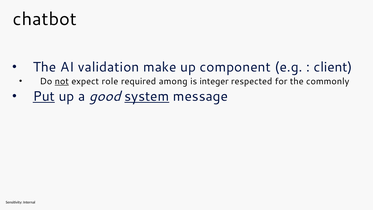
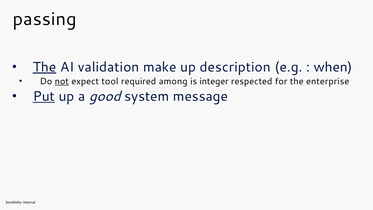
chatbot: chatbot -> passing
The at (45, 67) underline: none -> present
component: component -> description
client: client -> when
role: role -> tool
commonly: commonly -> enterprise
system underline: present -> none
